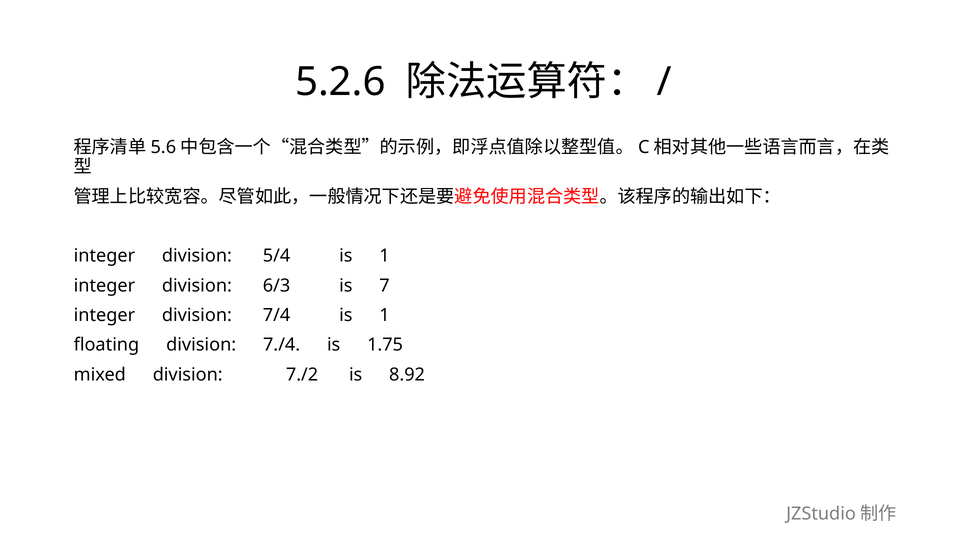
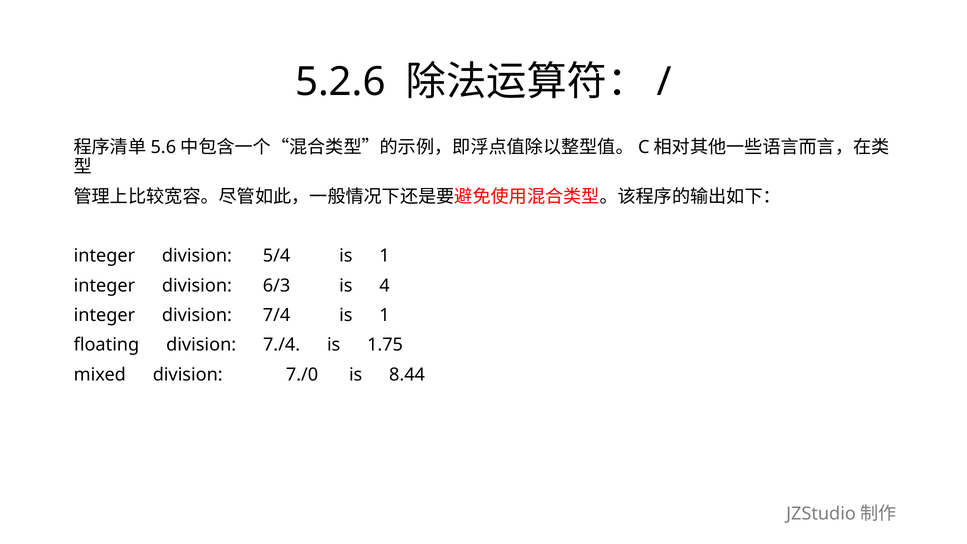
7: 7 -> 4
7./2: 7./2 -> 7./0
8.92: 8.92 -> 8.44
